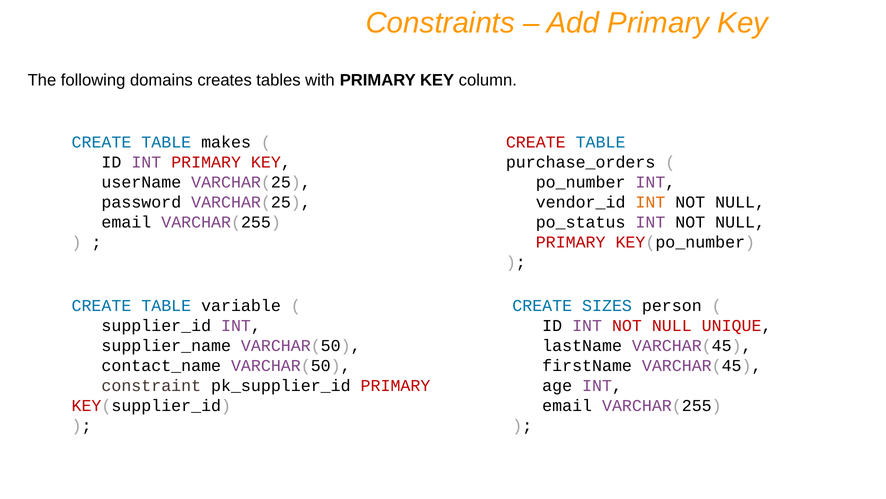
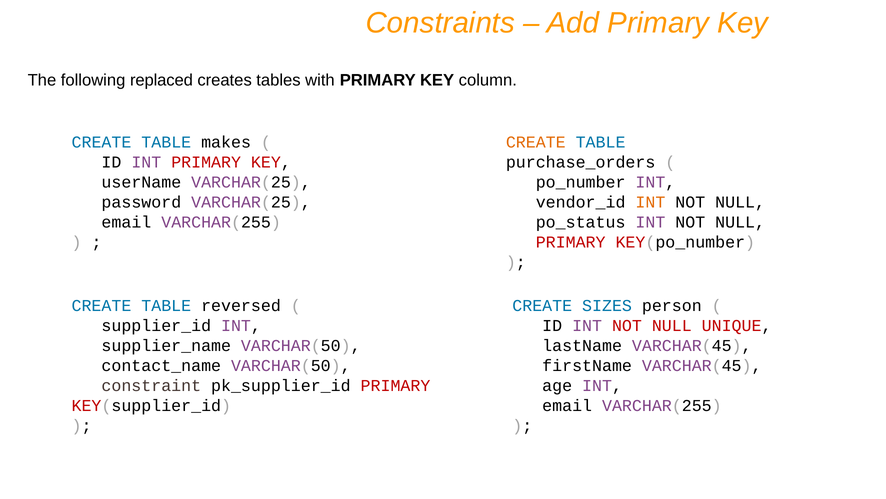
domains: domains -> replaced
CREATE at (536, 142) colour: red -> orange
variable: variable -> reversed
